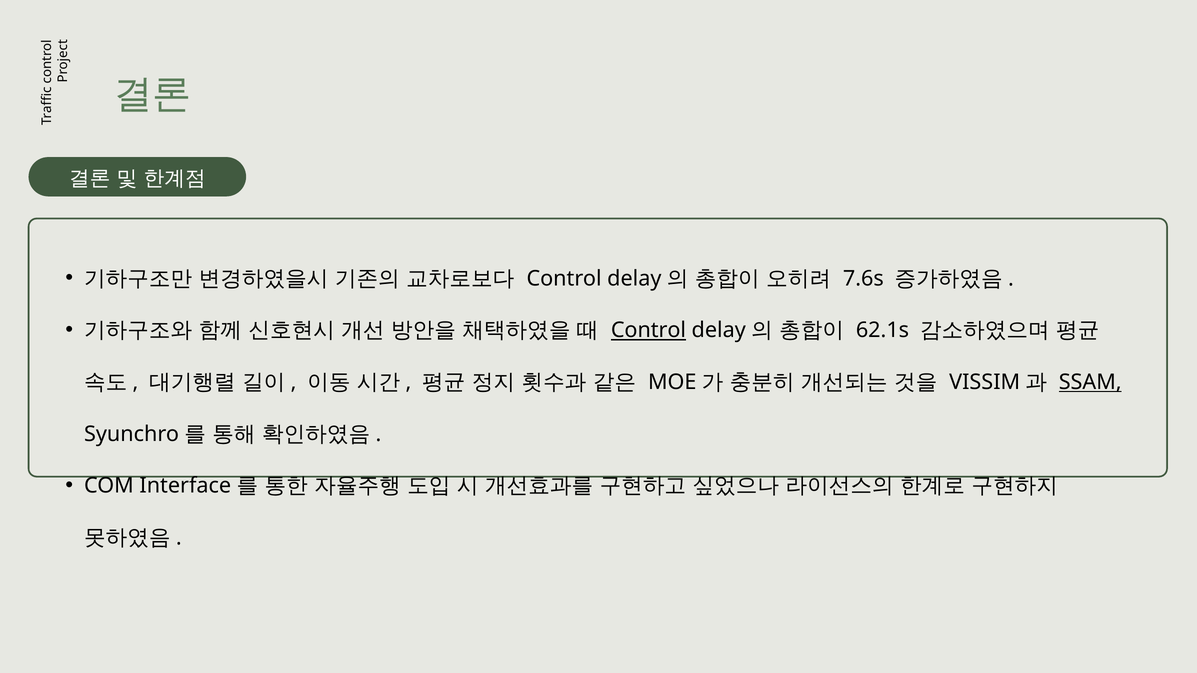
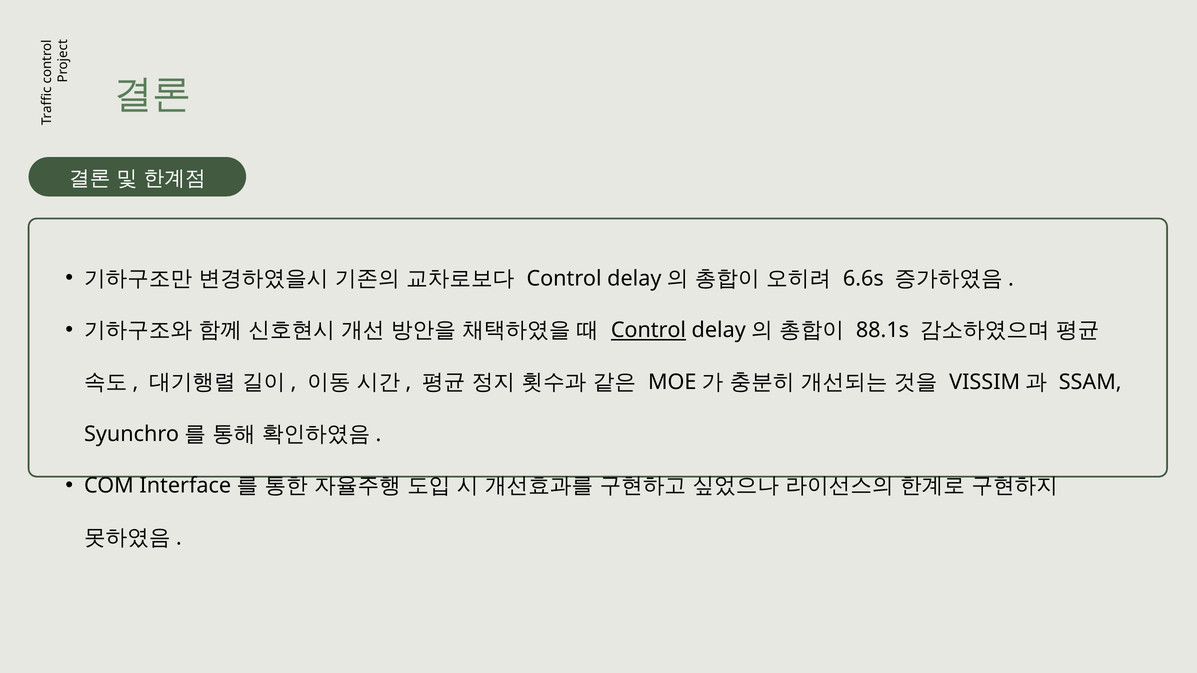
7.6s: 7.6s -> 6.6s
62.1s: 62.1s -> 88.1s
SSAM underline: present -> none
